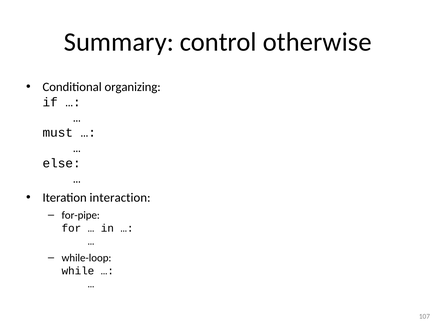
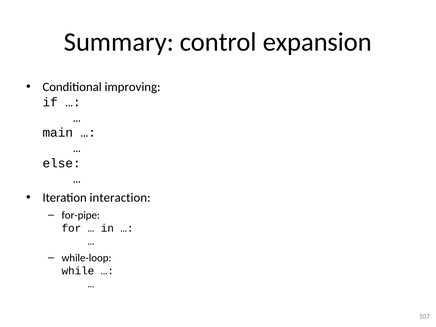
otherwise: otherwise -> expansion
organizing: organizing -> improving
must: must -> main
